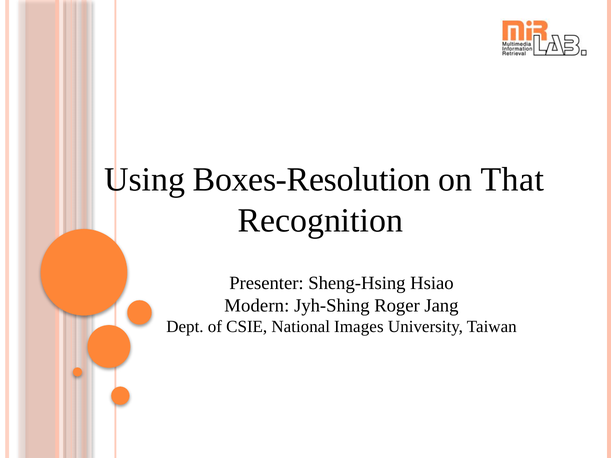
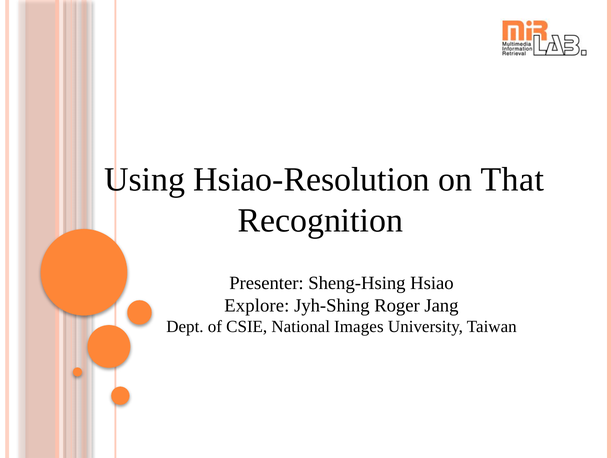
Boxes-Resolution: Boxes-Resolution -> Hsiao-Resolution
Modern: Modern -> Explore
